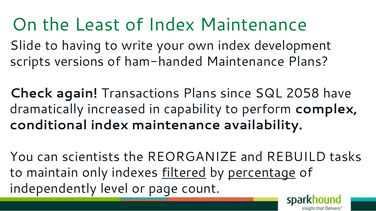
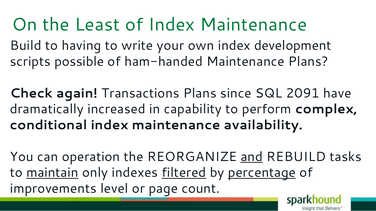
Slide: Slide -> Build
versions: versions -> possible
2058: 2058 -> 2091
scientists: scientists -> operation
and underline: none -> present
maintain underline: none -> present
independently: independently -> improvements
